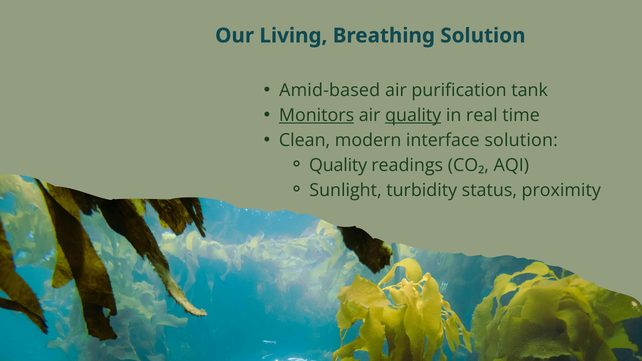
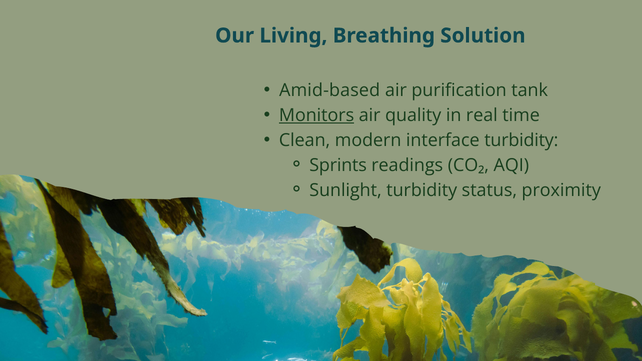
quality at (413, 115) underline: present -> none
interface solution: solution -> turbidity
Quality at (338, 165): Quality -> Sprints
